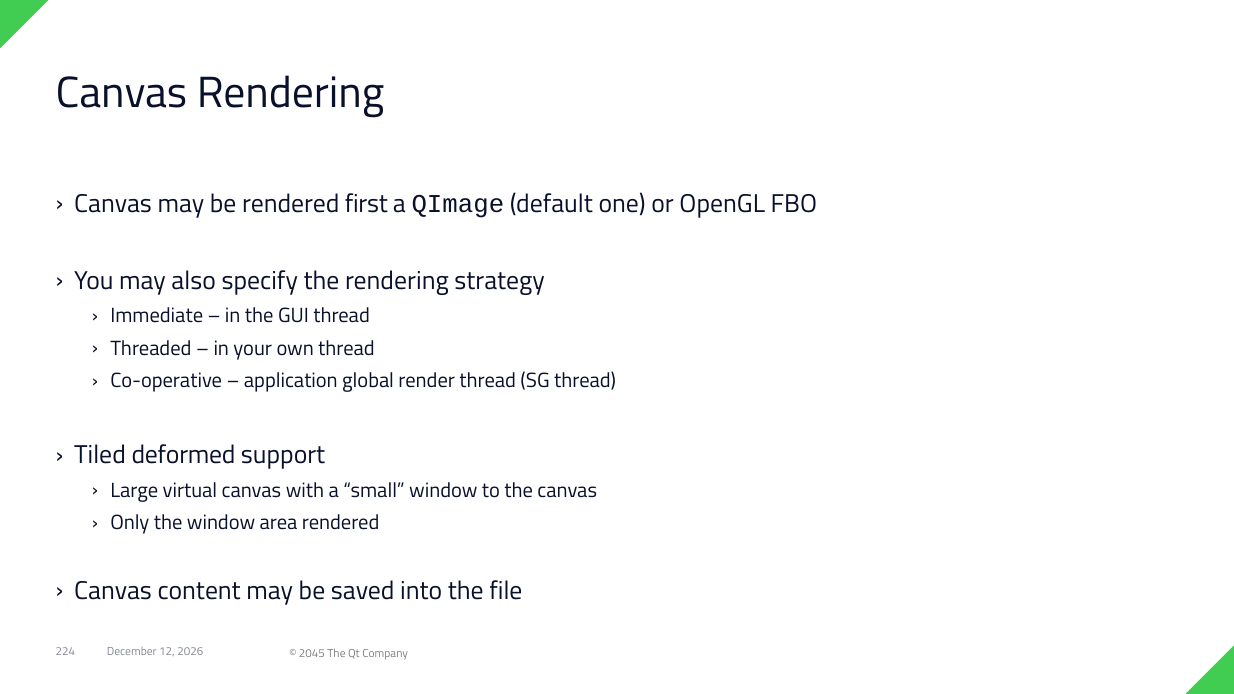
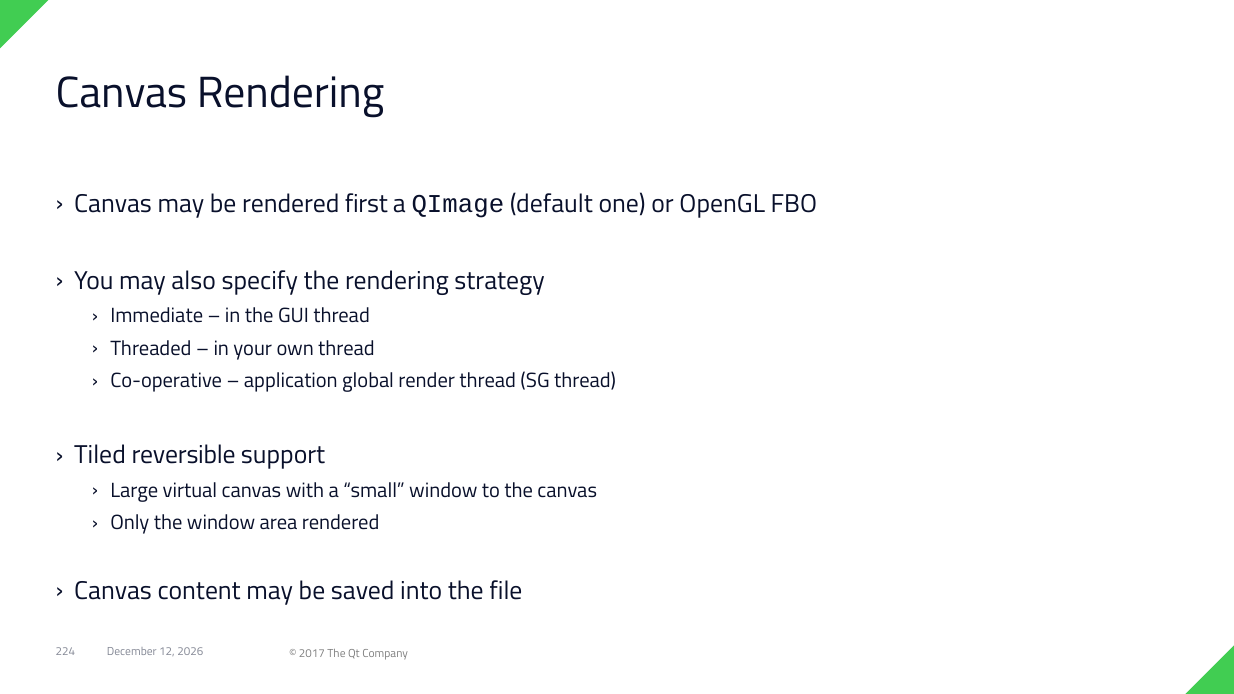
deformed: deformed -> reversible
2045: 2045 -> 2017
